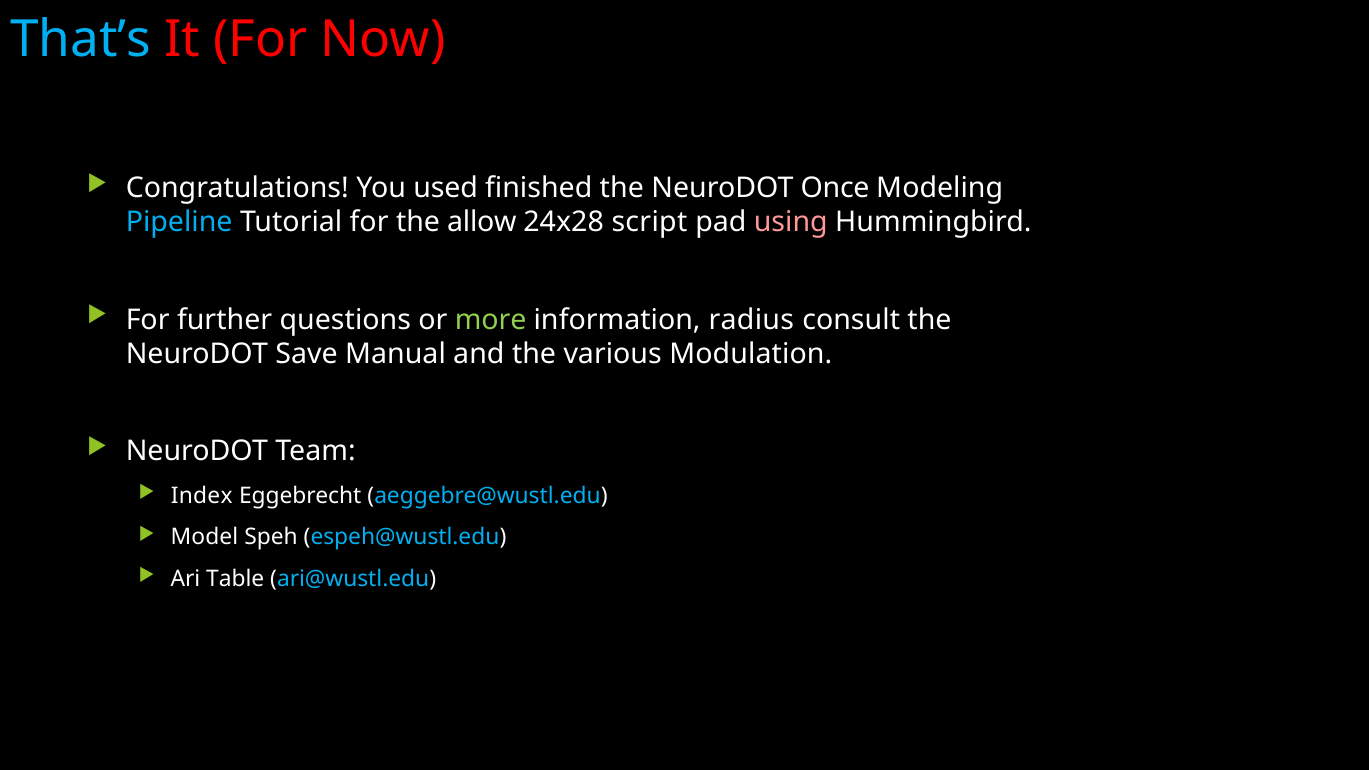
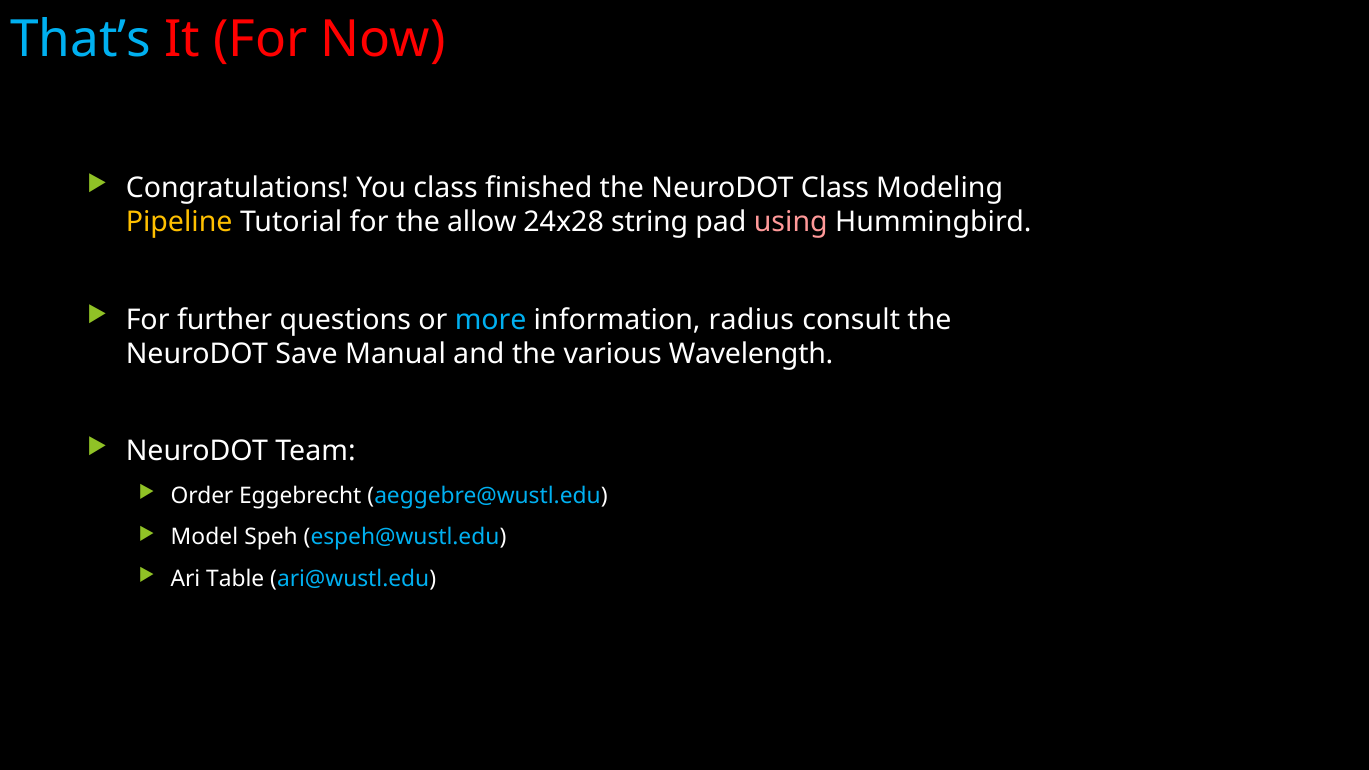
You used: used -> class
NeuroDOT Once: Once -> Class
Pipeline colour: light blue -> yellow
script: script -> string
more colour: light green -> light blue
Modulation: Modulation -> Wavelength
Index: Index -> Order
